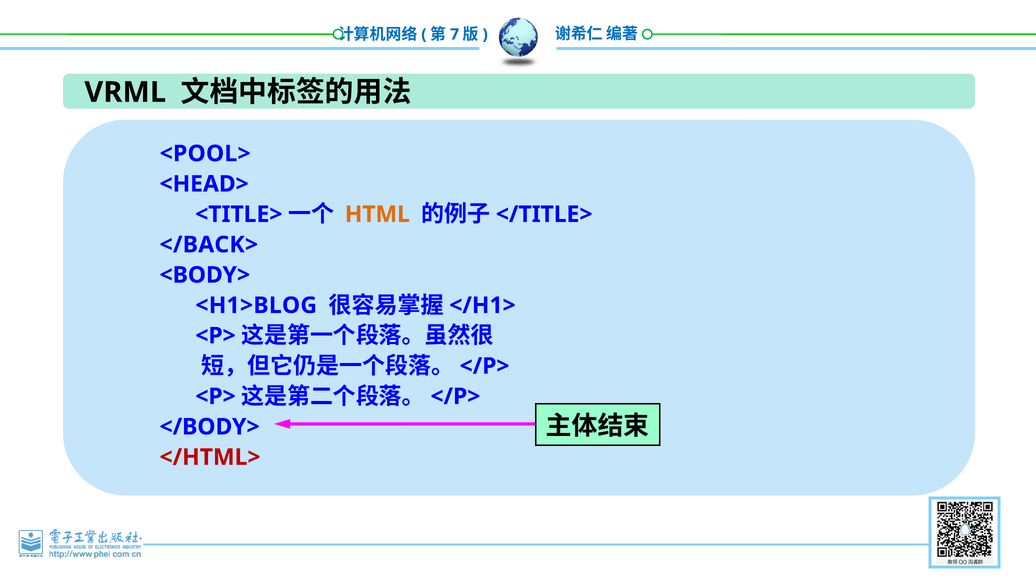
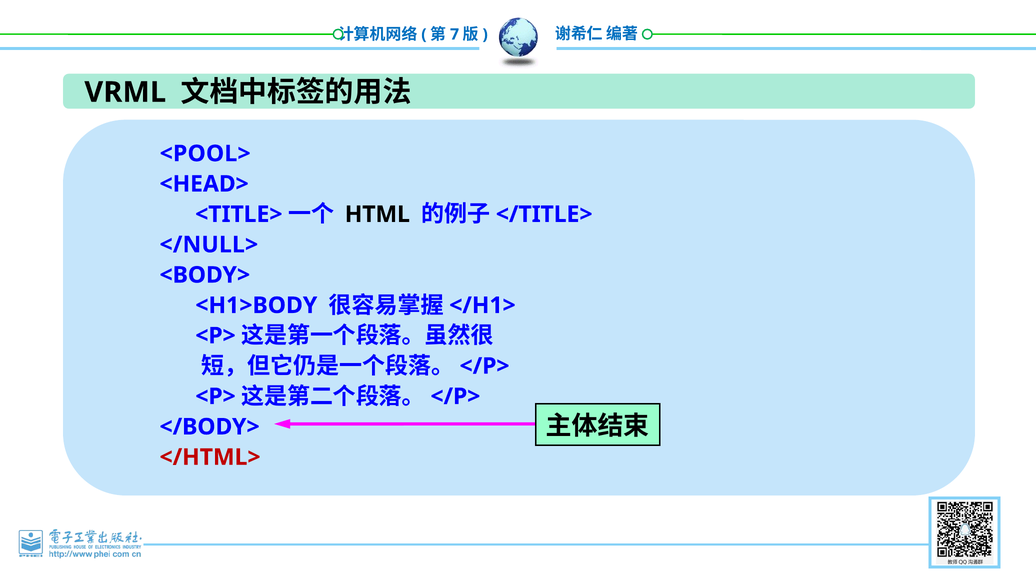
HTML colour: orange -> black
</BACK>: </BACK> -> </NULL>
<H1>BLOG: <H1>BLOG -> <H1>BODY
